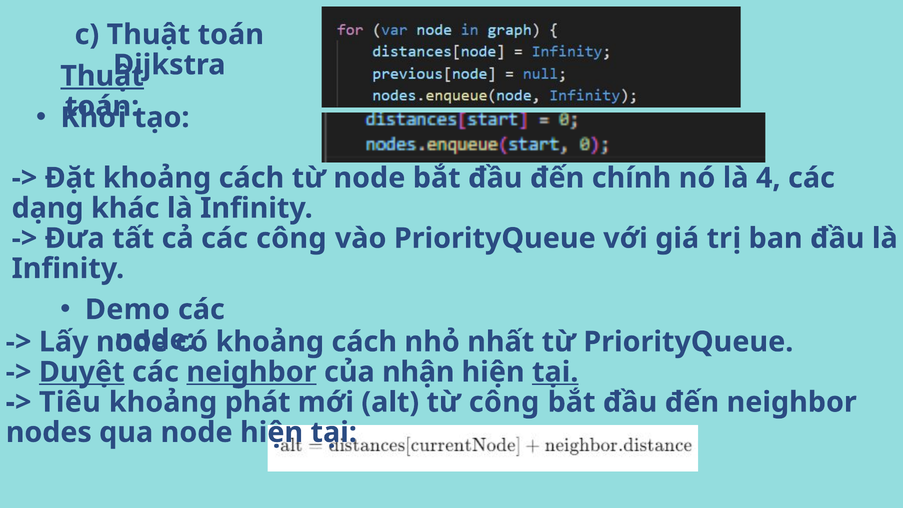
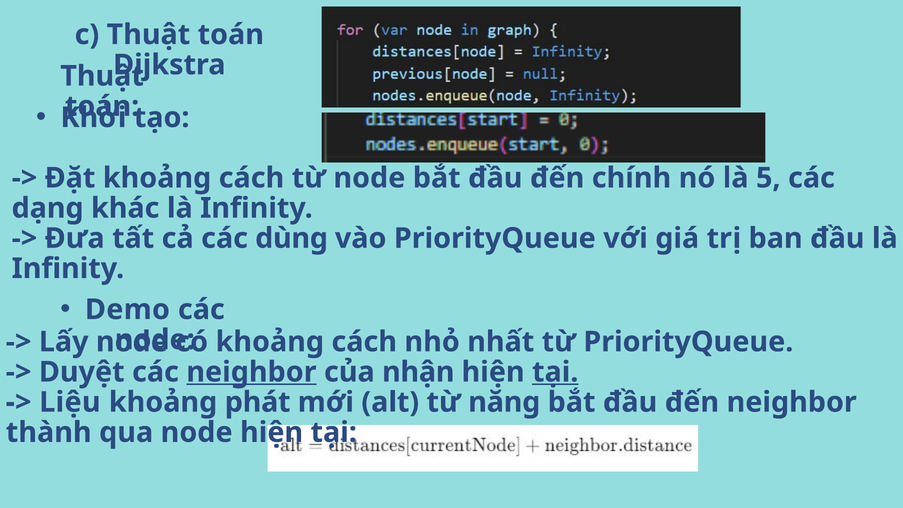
Thuật at (102, 76) underline: present -> none
4: 4 -> 5
các công: công -> dùng
Duyệt underline: present -> none
Tiêu: Tiêu -> Liệu
từ công: công -> năng
nodes: nodes -> thành
